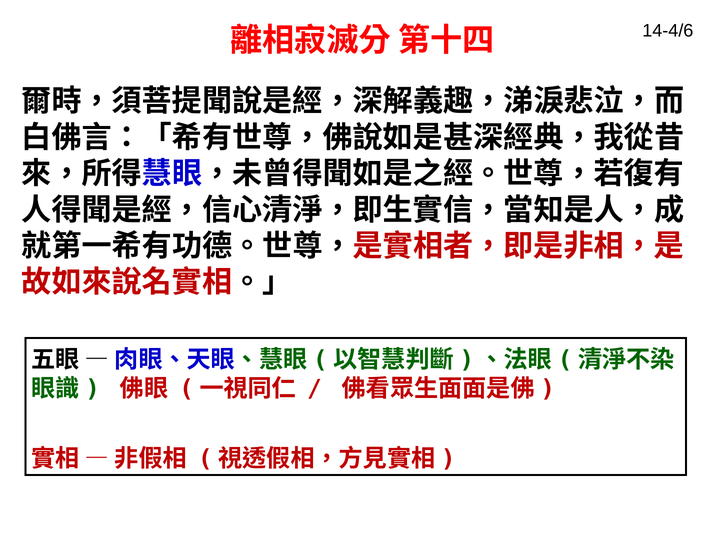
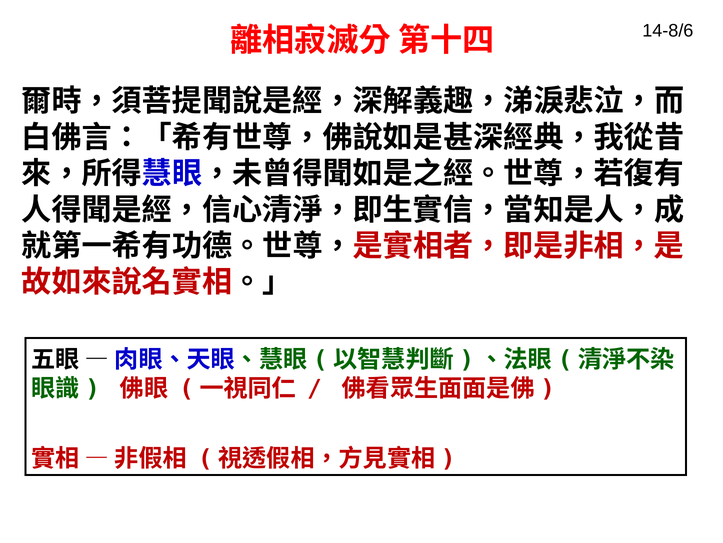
14-4/6: 14-4/6 -> 14-8/6
